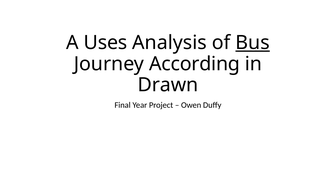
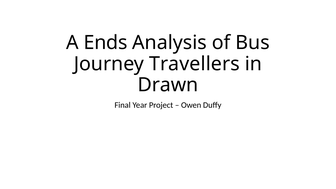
Uses: Uses -> Ends
Bus underline: present -> none
According: According -> Travellers
